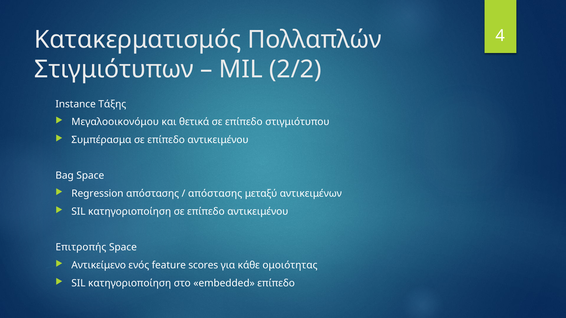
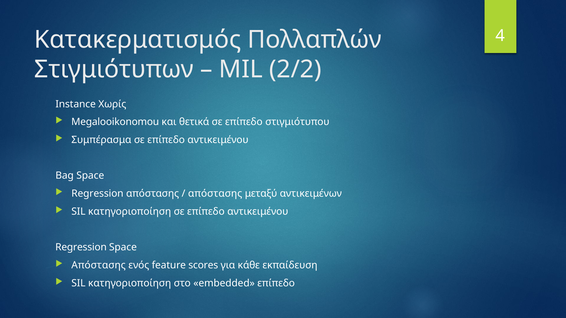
Τάξης: Τάξης -> Χωρίς
Μεγαλοοικονόμου: Μεγαλοοικονόμου -> Megalooikonomou
Επιτροπής at (81, 248): Επιτροπής -> Regression
Αντικείμενο at (99, 266): Αντικείμενο -> Απόστασης
ομοιότητας: ομοιότητας -> εκπαίδευση
